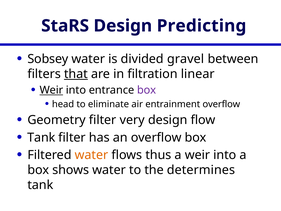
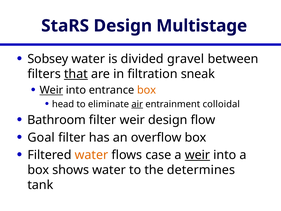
Predicting: Predicting -> Multistage
linear: linear -> sneak
box at (147, 90) colour: purple -> orange
air underline: none -> present
entrainment overflow: overflow -> colloidal
Geometry: Geometry -> Bathroom
filter very: very -> weir
Tank at (41, 137): Tank -> Goal
thus: thus -> case
weir at (197, 155) underline: none -> present
